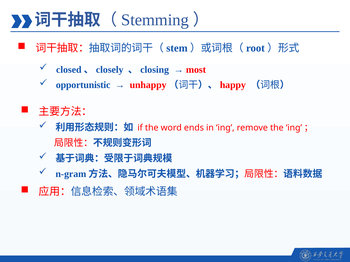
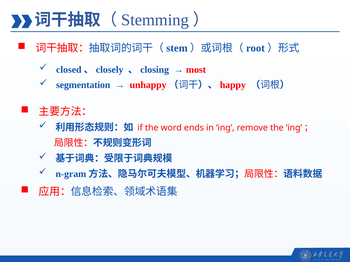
opportunistic: opportunistic -> segmentation
